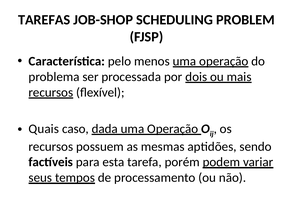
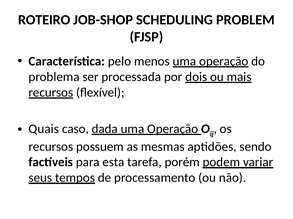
TAREFAS: TAREFAS -> ROTEIRO
